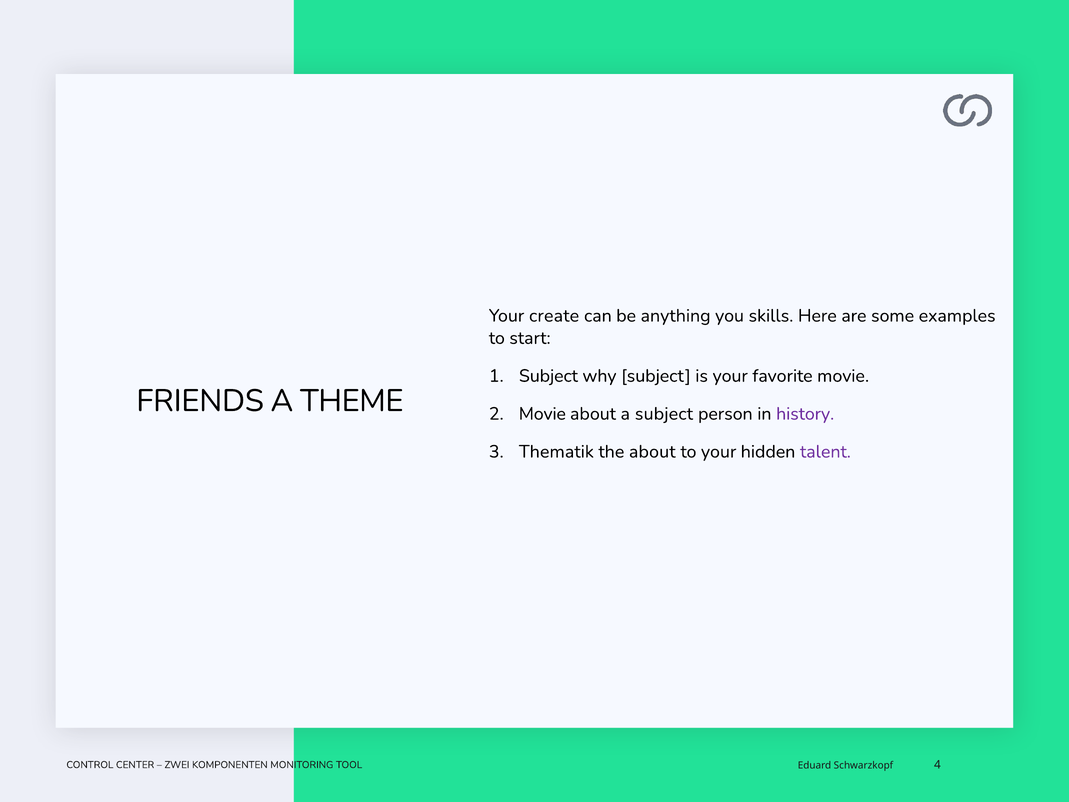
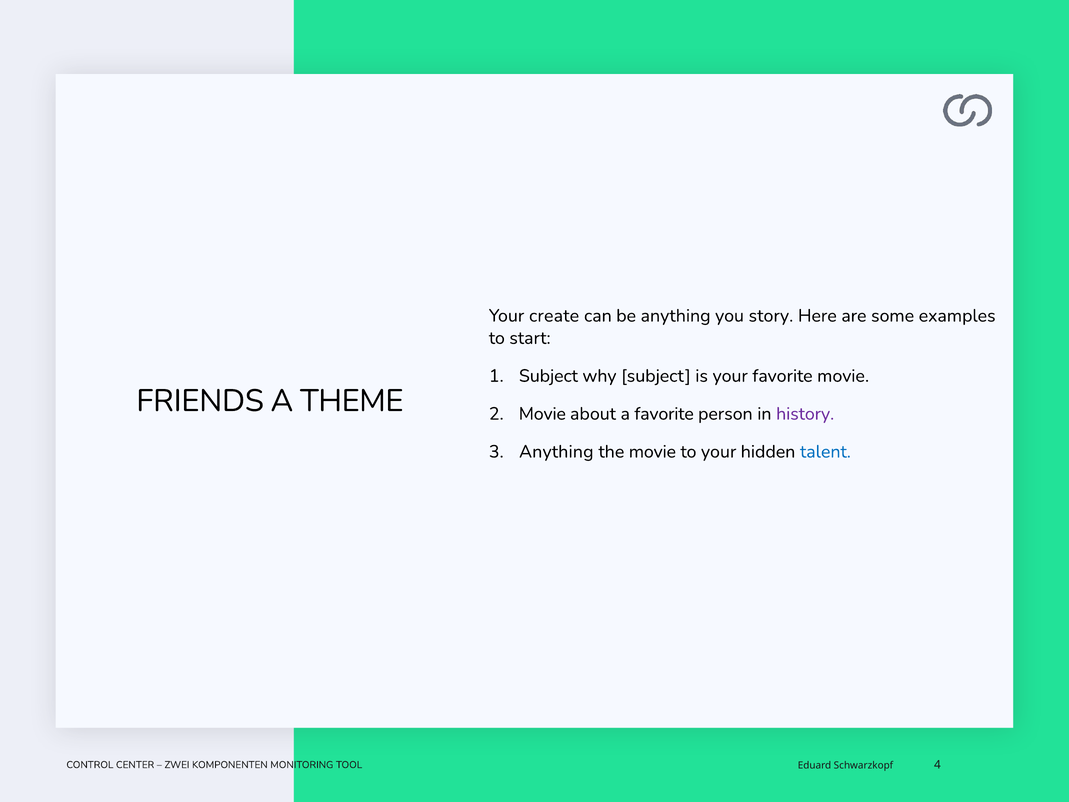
skills: skills -> story
a subject: subject -> favorite
Thematik at (556, 452): Thematik -> Anything
the about: about -> movie
talent colour: purple -> blue
